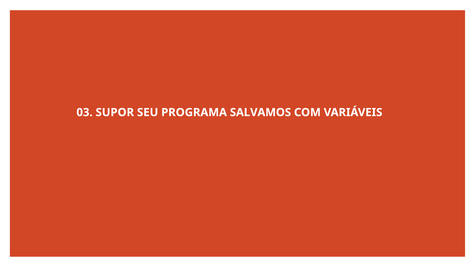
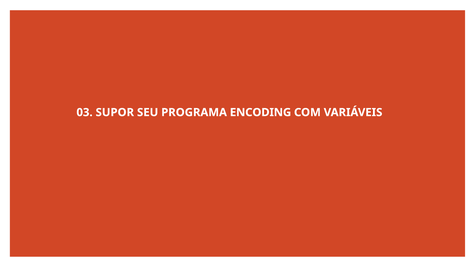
SALVAMOS: SALVAMOS -> ENCODING
